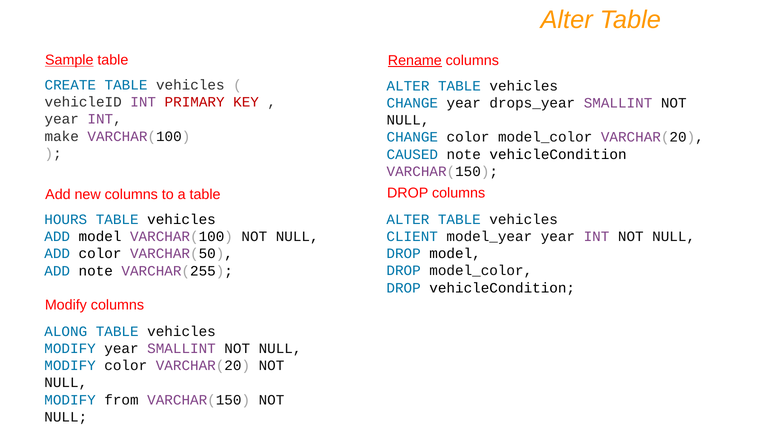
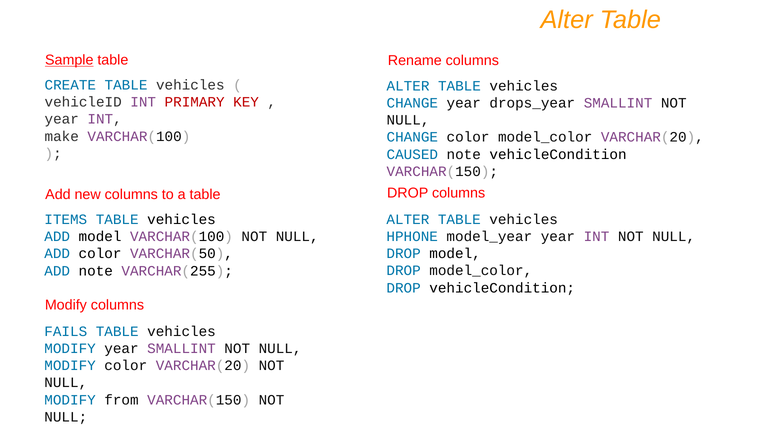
Rename underline: present -> none
HOURS: HOURS -> ITEMS
CLIENT: CLIENT -> HPHONE
ALONG: ALONG -> FAILS
